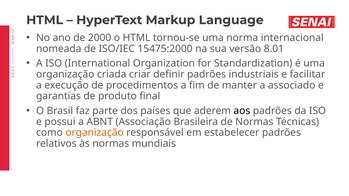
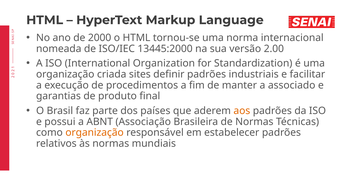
15475:2000: 15475:2000 -> 13445:2000
8.01: 8.01 -> 2.00
criar: criar -> sites
aos colour: black -> orange
